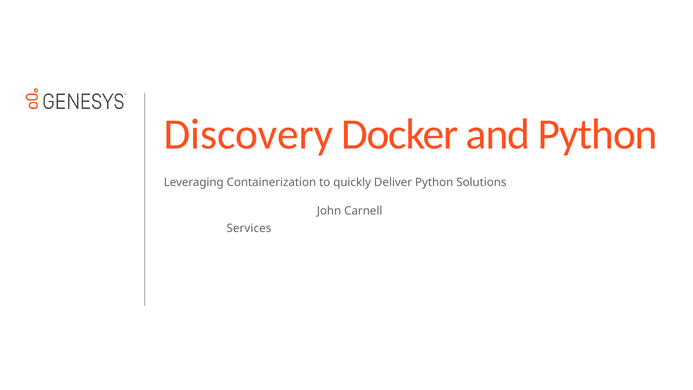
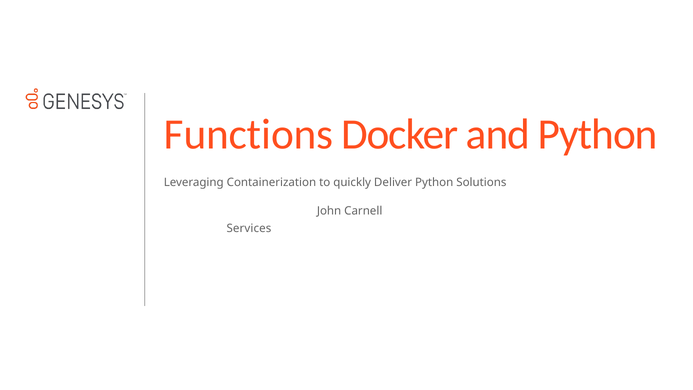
Discovery: Discovery -> Functions
